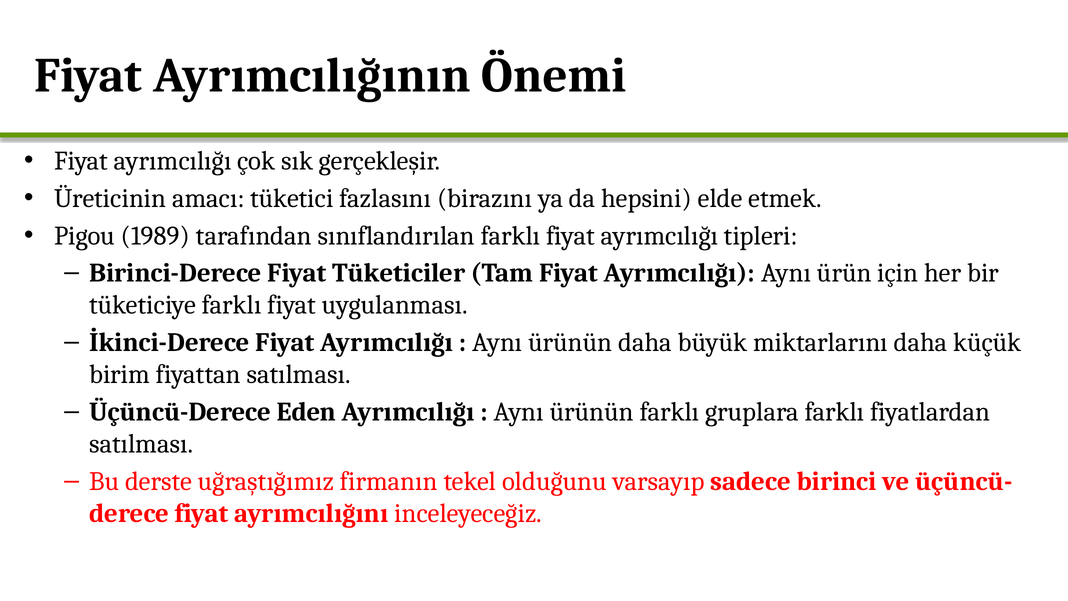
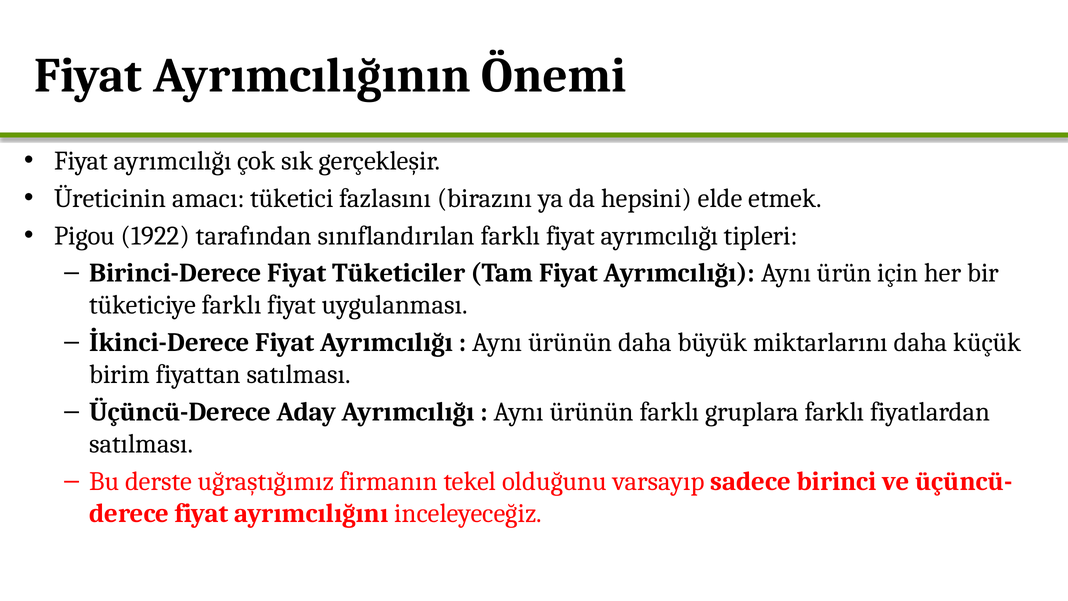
1989: 1989 -> 1922
Eden: Eden -> Aday
